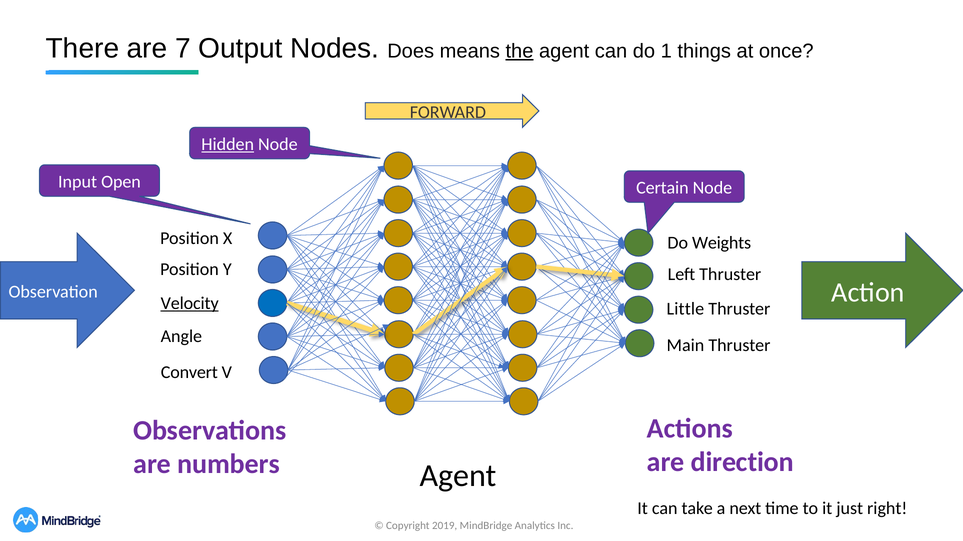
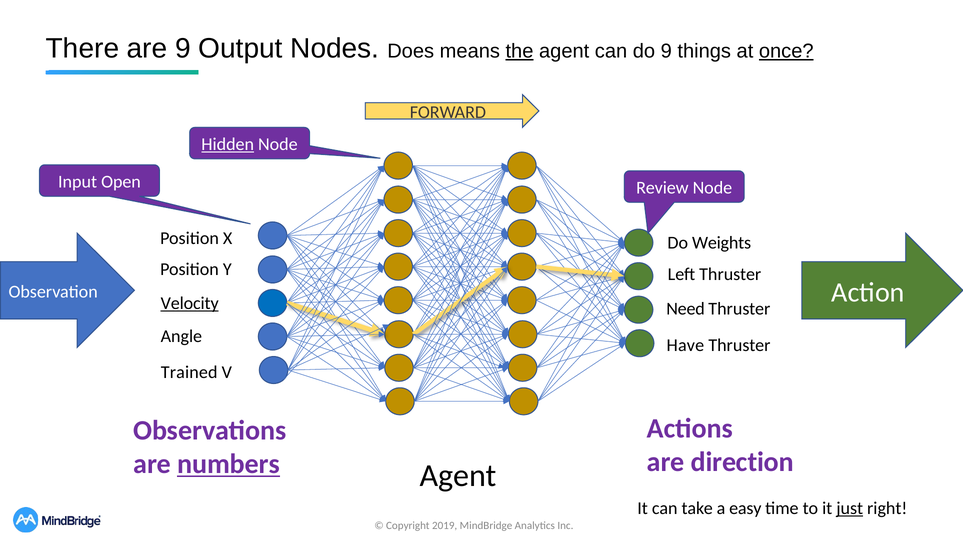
are 7: 7 -> 9
do 1: 1 -> 9
once underline: none -> present
Certain: Certain -> Review
Little: Little -> Need
Main: Main -> Have
Convert: Convert -> Trained
numbers underline: none -> present
next: next -> easy
just underline: none -> present
